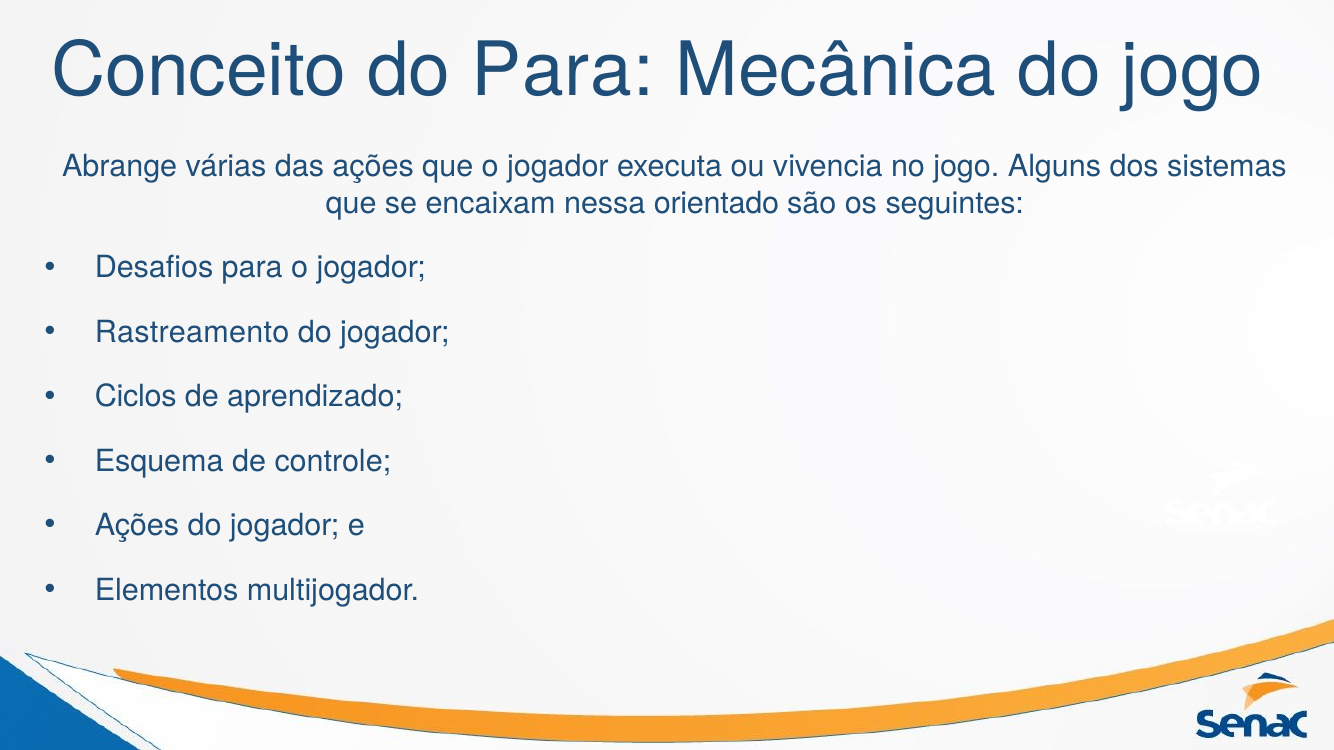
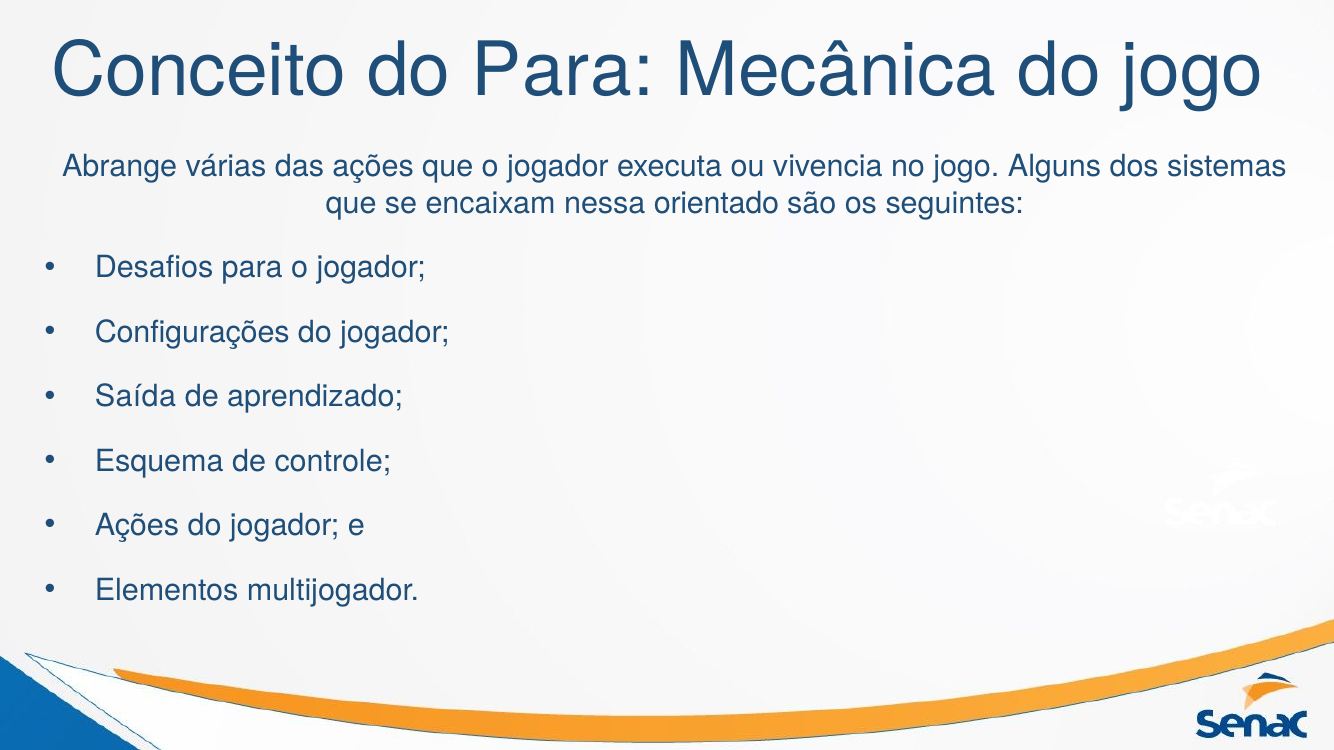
Rastreamento: Rastreamento -> Configurações
Ciclos: Ciclos -> Saída
